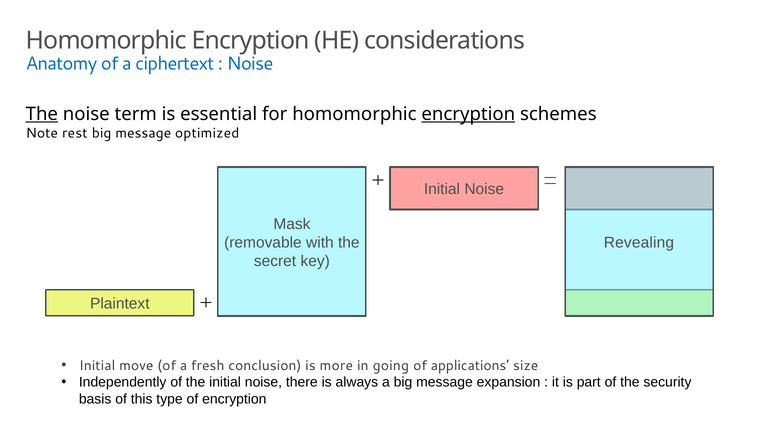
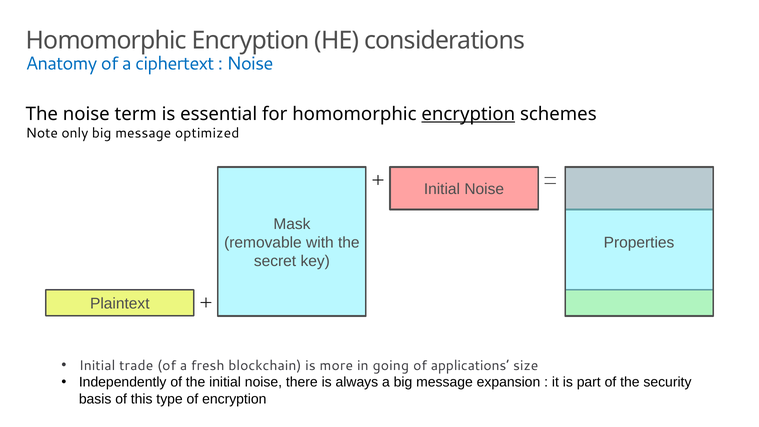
The underline: present -> none
rest: rest -> only
Revealing: Revealing -> Properties
move: move -> trade
conclusion: conclusion -> blockchain
